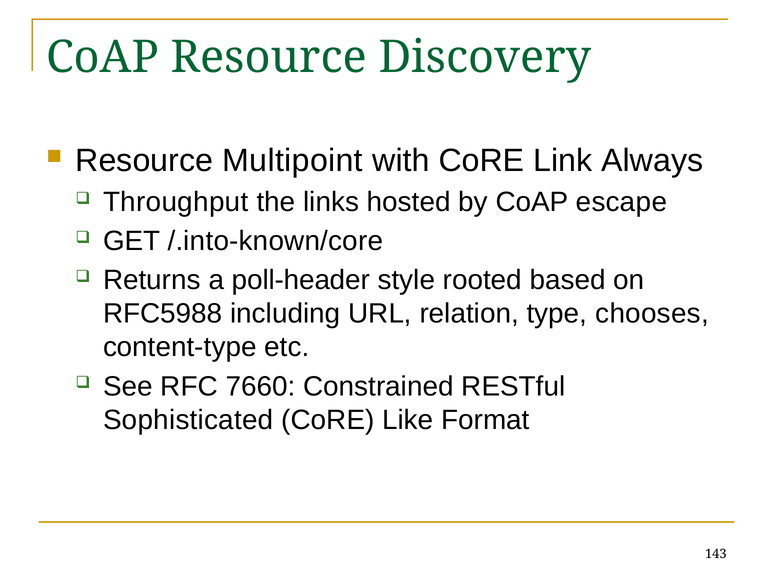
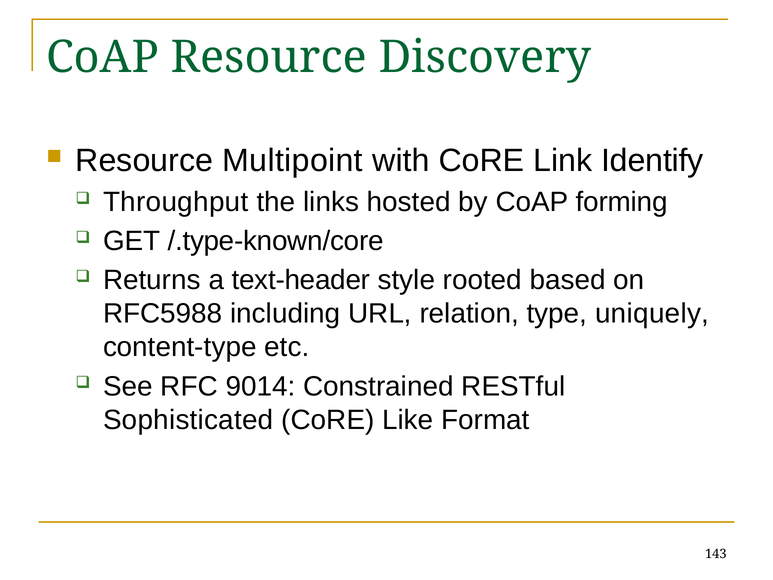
Always: Always -> Identify
escape: escape -> forming
/.into-known/core: /.into-known/core -> /.type-known/core
poll-header: poll-header -> text-header
chooses: chooses -> uniquely
7660: 7660 -> 9014
